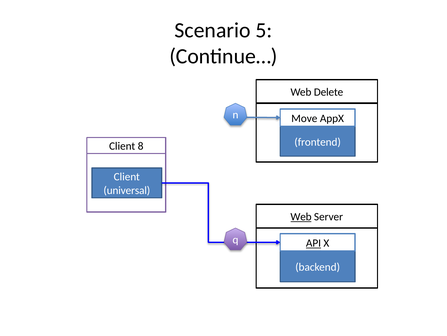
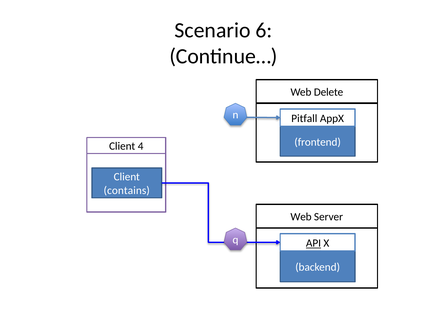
5: 5 -> 6
Move: Move -> Pitfall
8: 8 -> 4
universal: universal -> contains
Web at (301, 216) underline: present -> none
